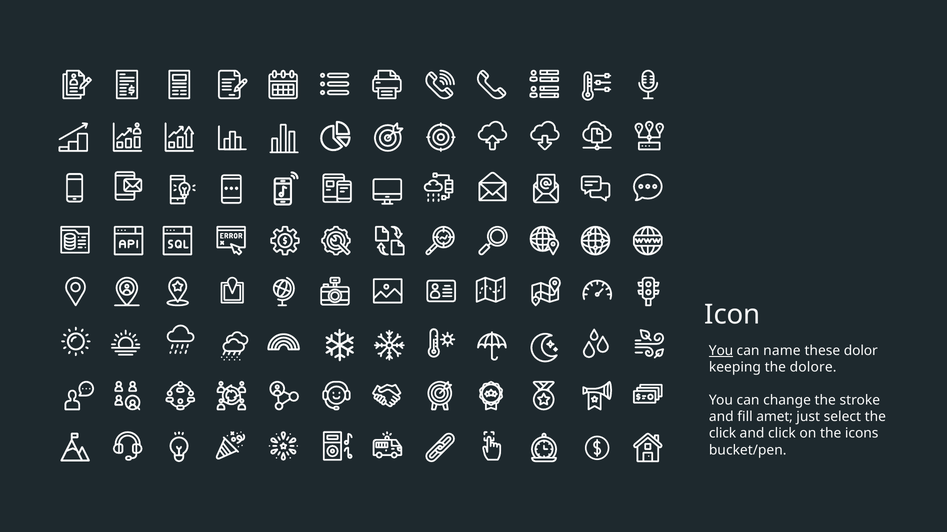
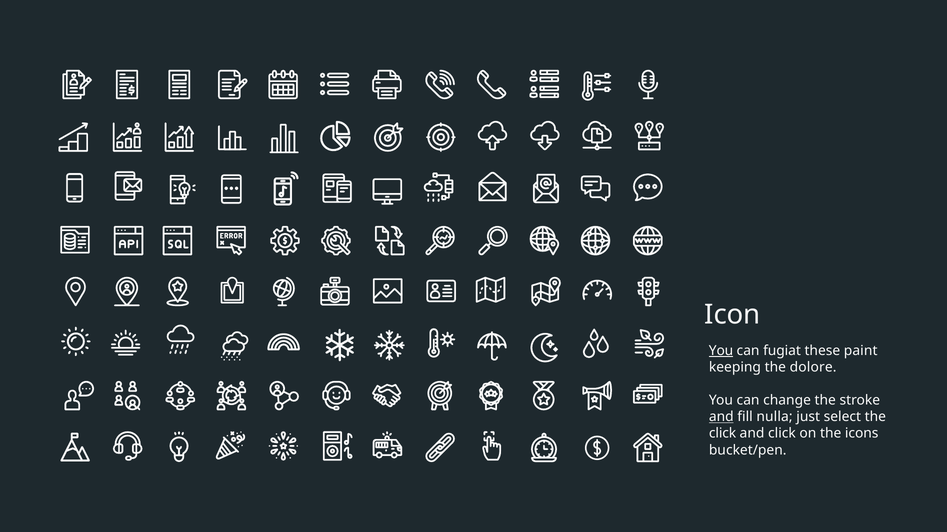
name: name -> fugiat
dolor: dolor -> paint
and at (721, 417) underline: none -> present
amet: amet -> nulla
